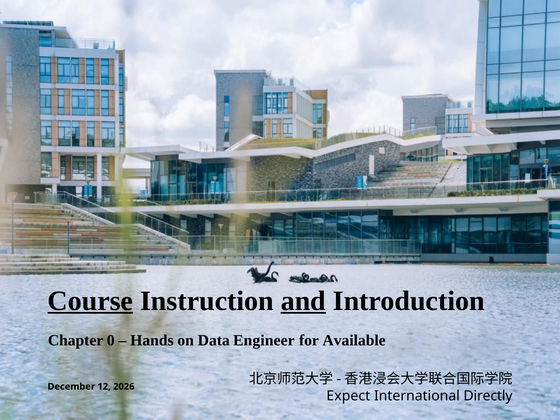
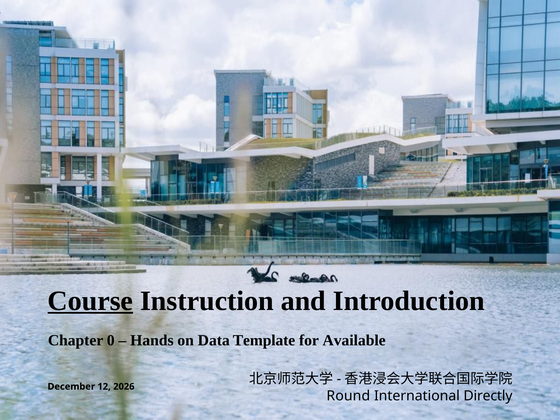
and underline: present -> none
Engineer: Engineer -> Template
Expect: Expect -> Round
